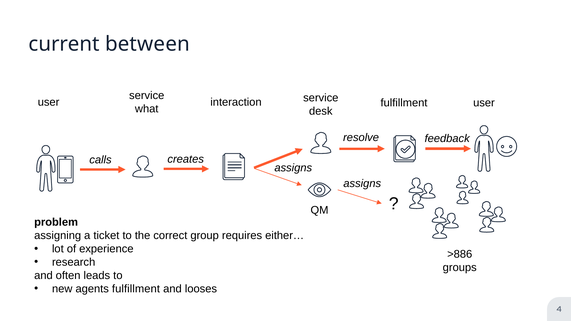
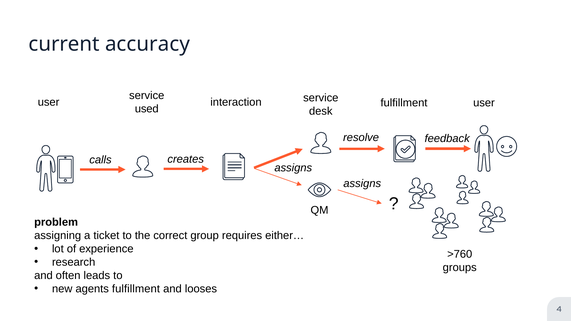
between: between -> accuracy
what: what -> used
>886: >886 -> >760
